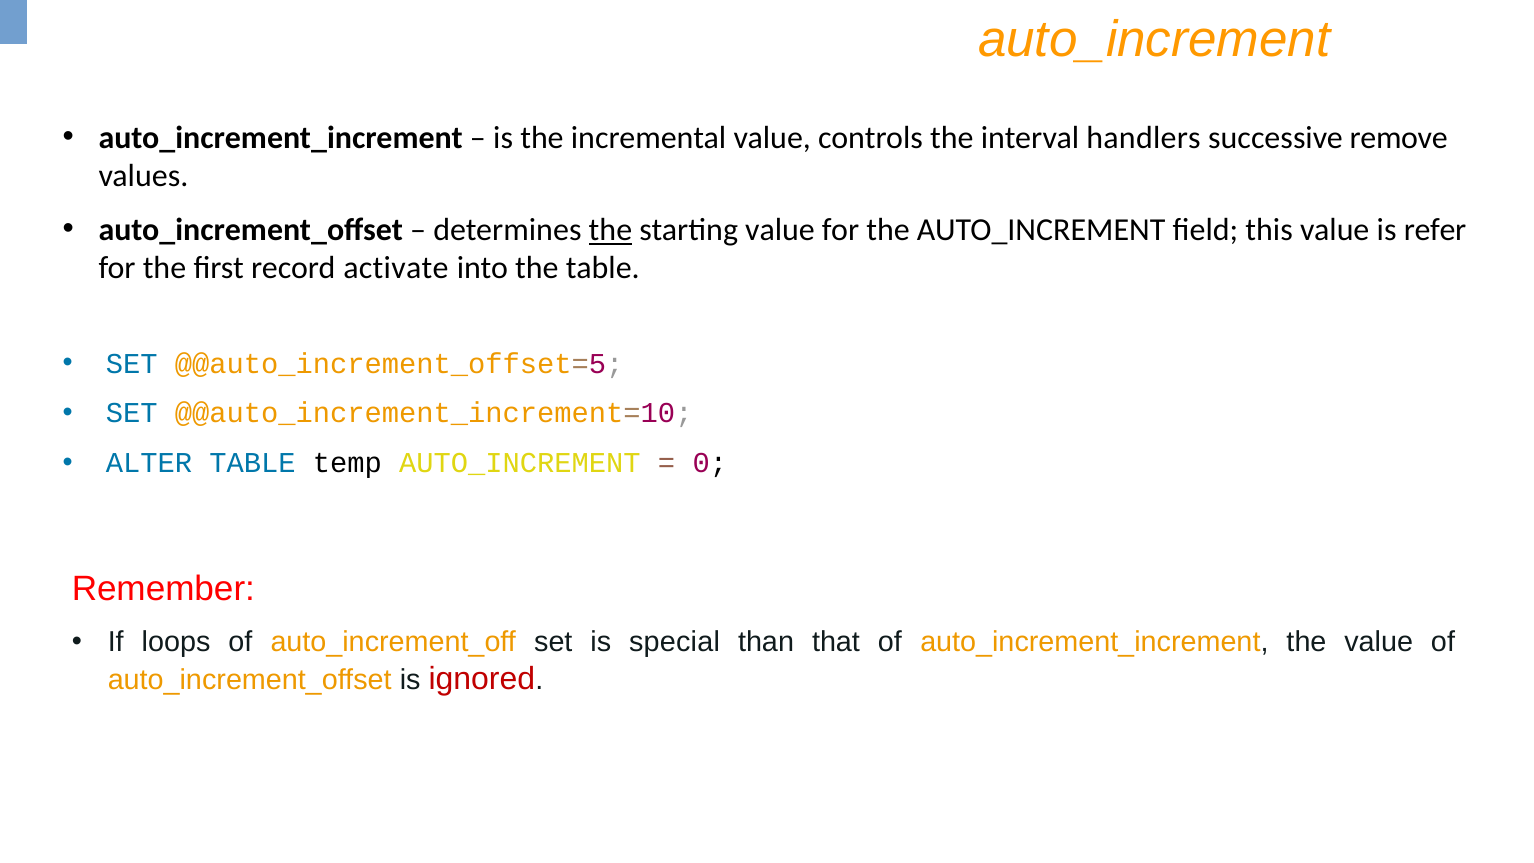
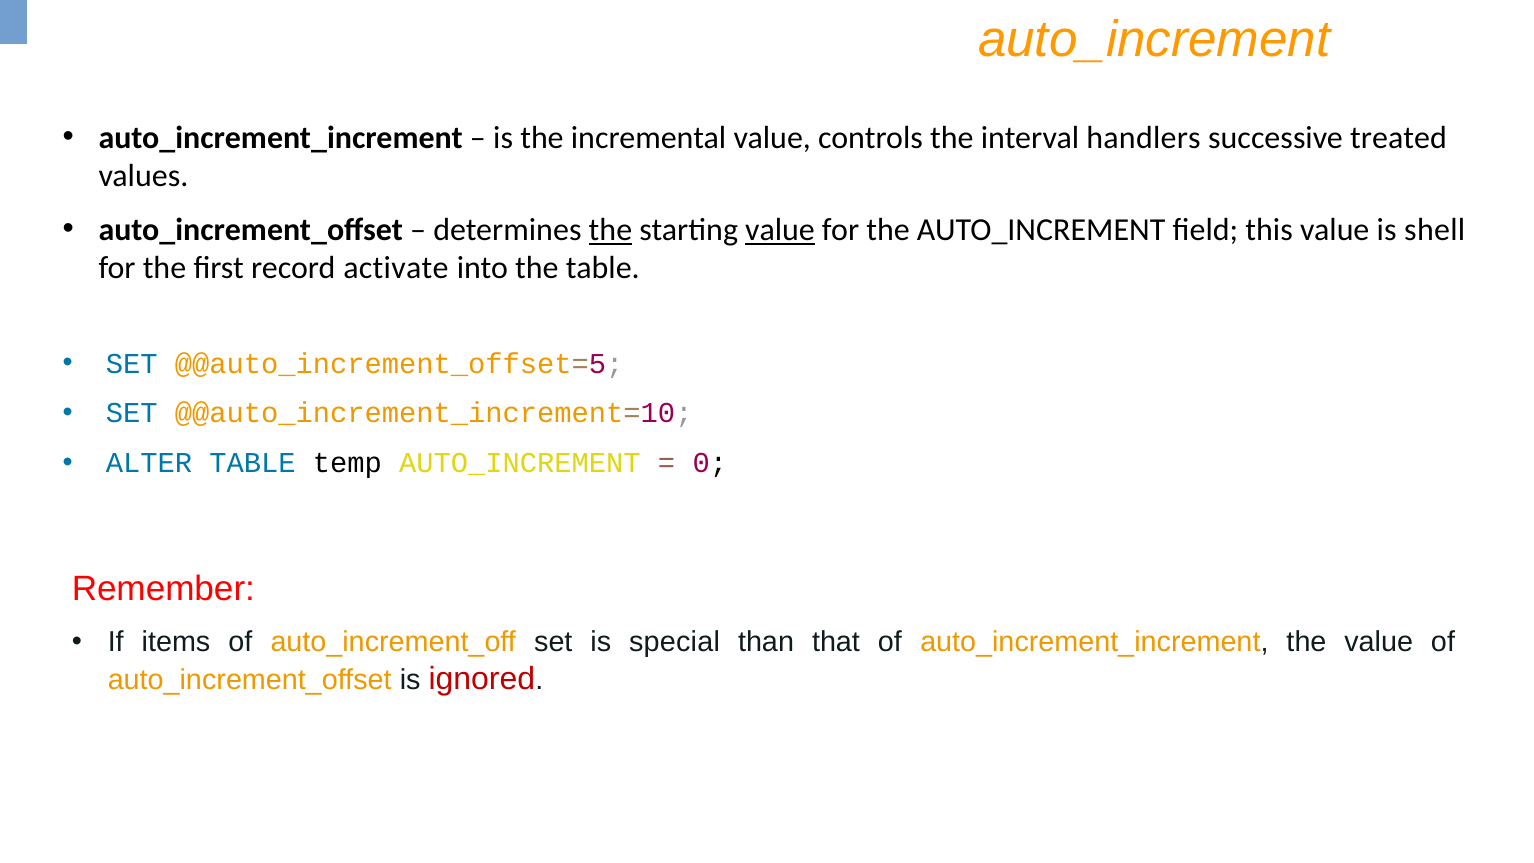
remove: remove -> treated
value at (780, 230) underline: none -> present
refer: refer -> shell
loops: loops -> items
